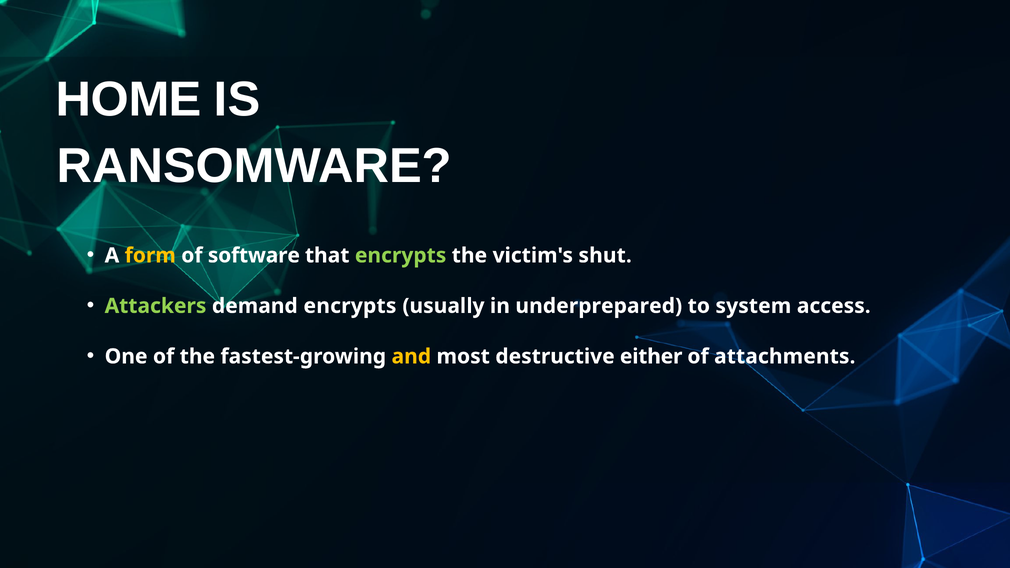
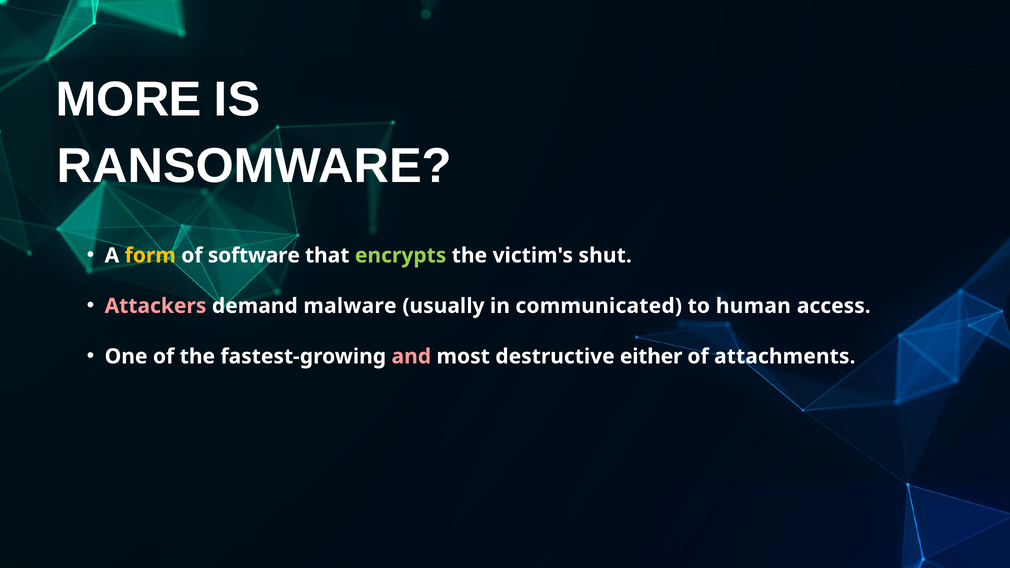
HOME: HOME -> MORE
Attackers colour: light green -> pink
demand encrypts: encrypts -> malware
underprepared: underprepared -> communicated
system: system -> human
and colour: yellow -> pink
